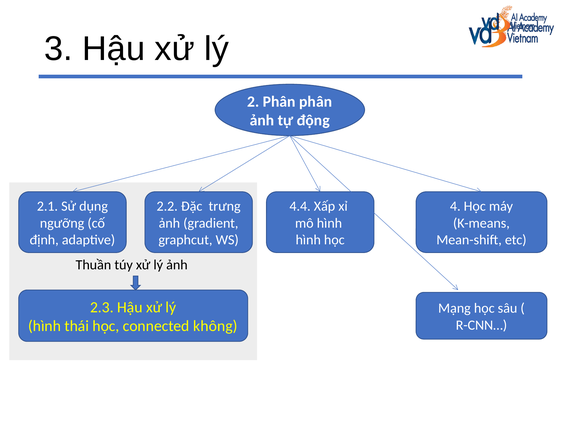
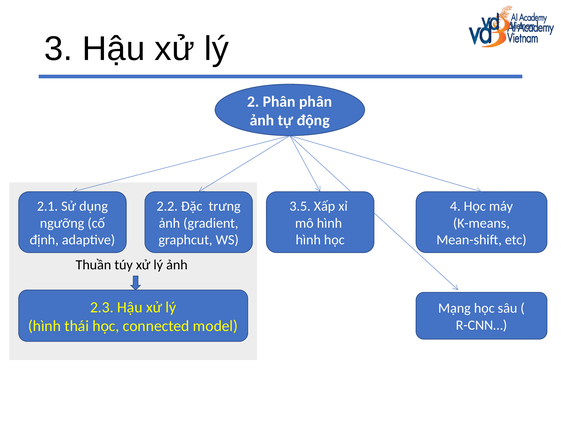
4.4: 4.4 -> 3.5
không: không -> model
